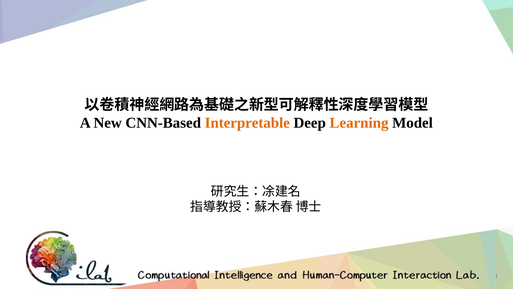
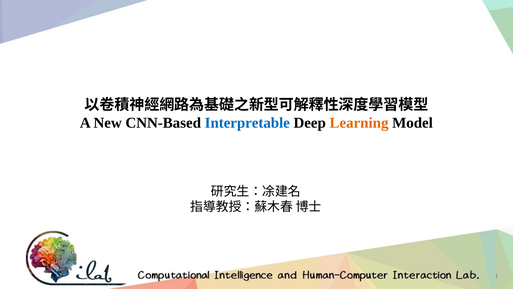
Interpretable colour: orange -> blue
